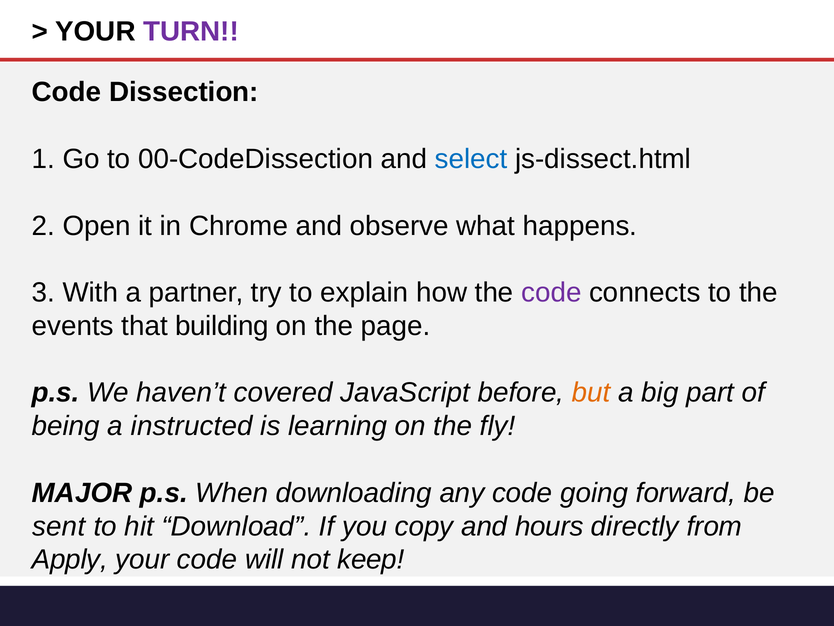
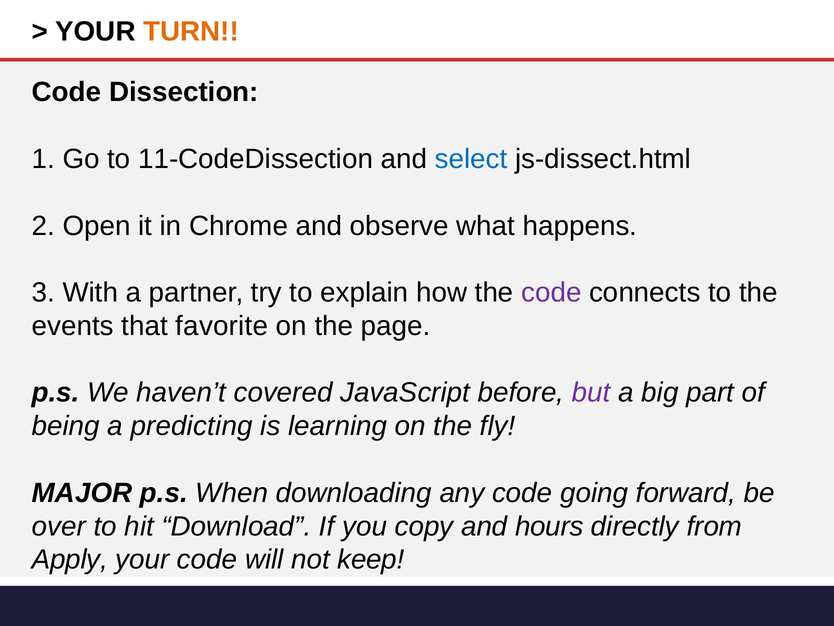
TURN colour: purple -> orange
00-CodeDissection: 00-CodeDissection -> 11-CodeDissection
building: building -> favorite
but colour: orange -> purple
instructed: instructed -> predicting
sent: sent -> over
